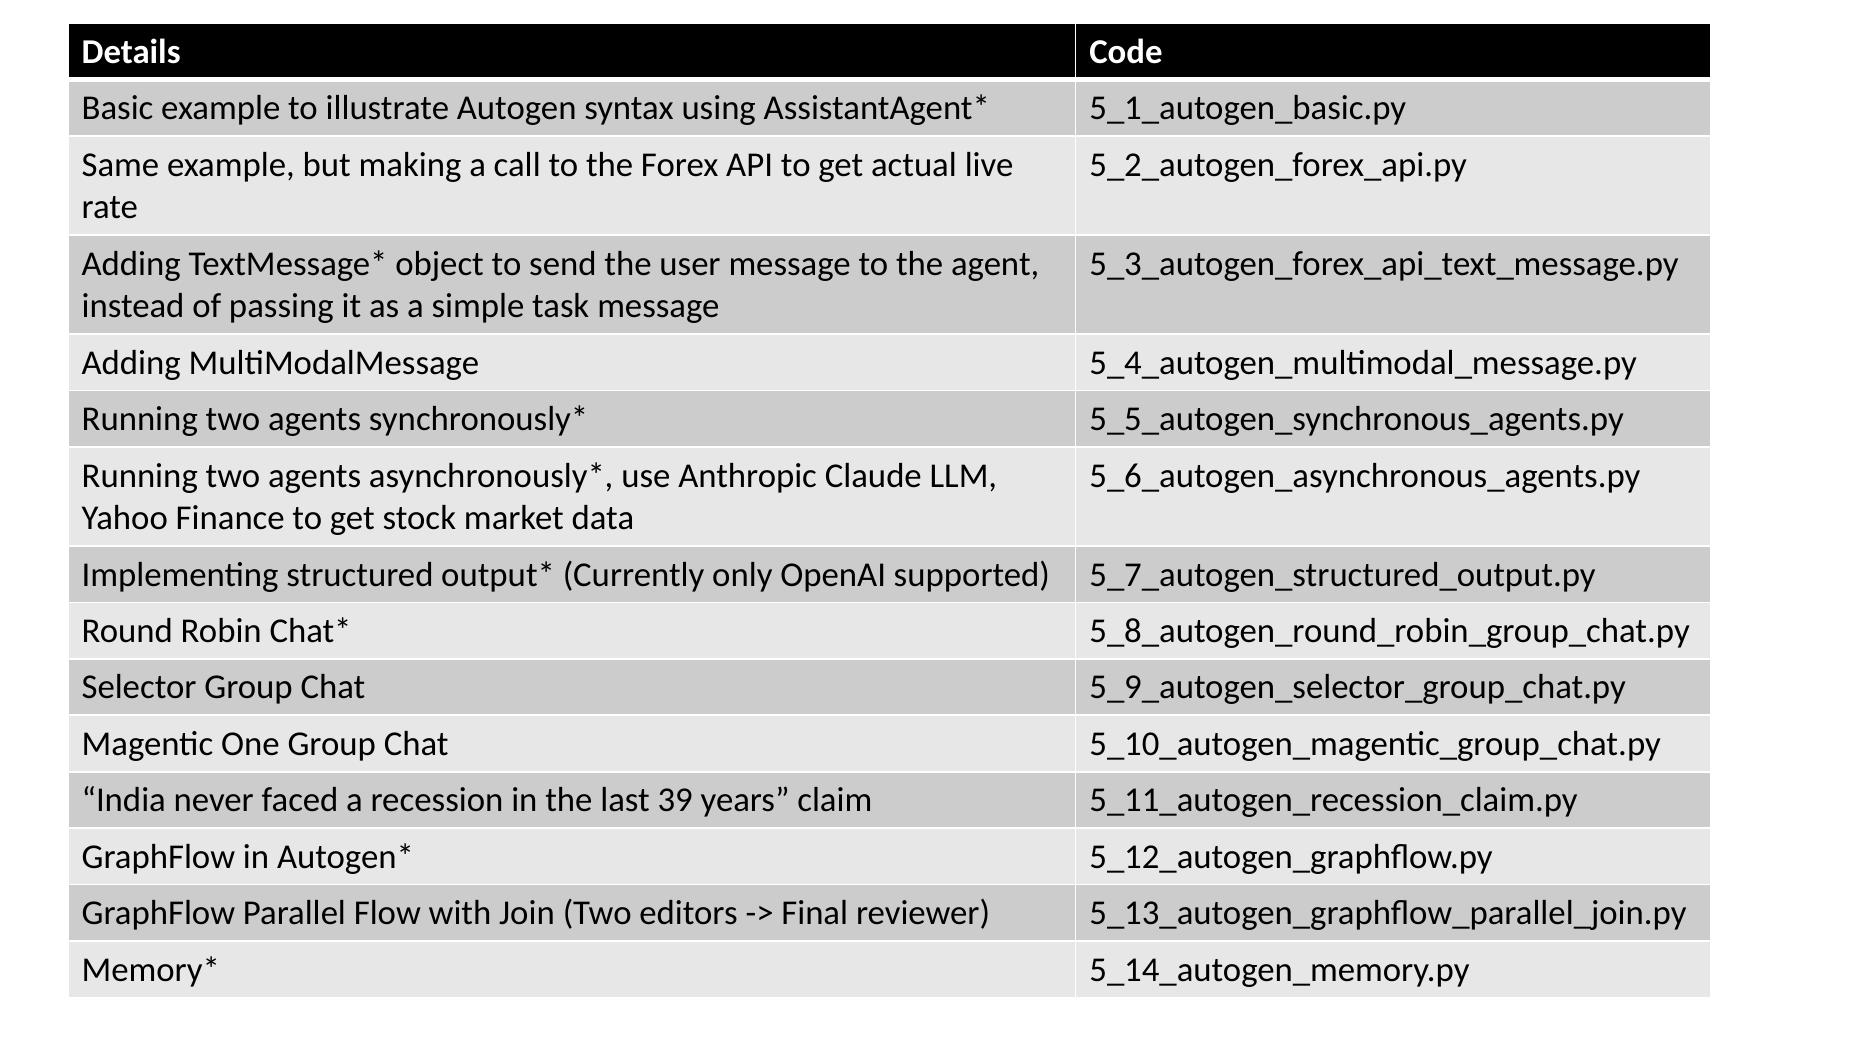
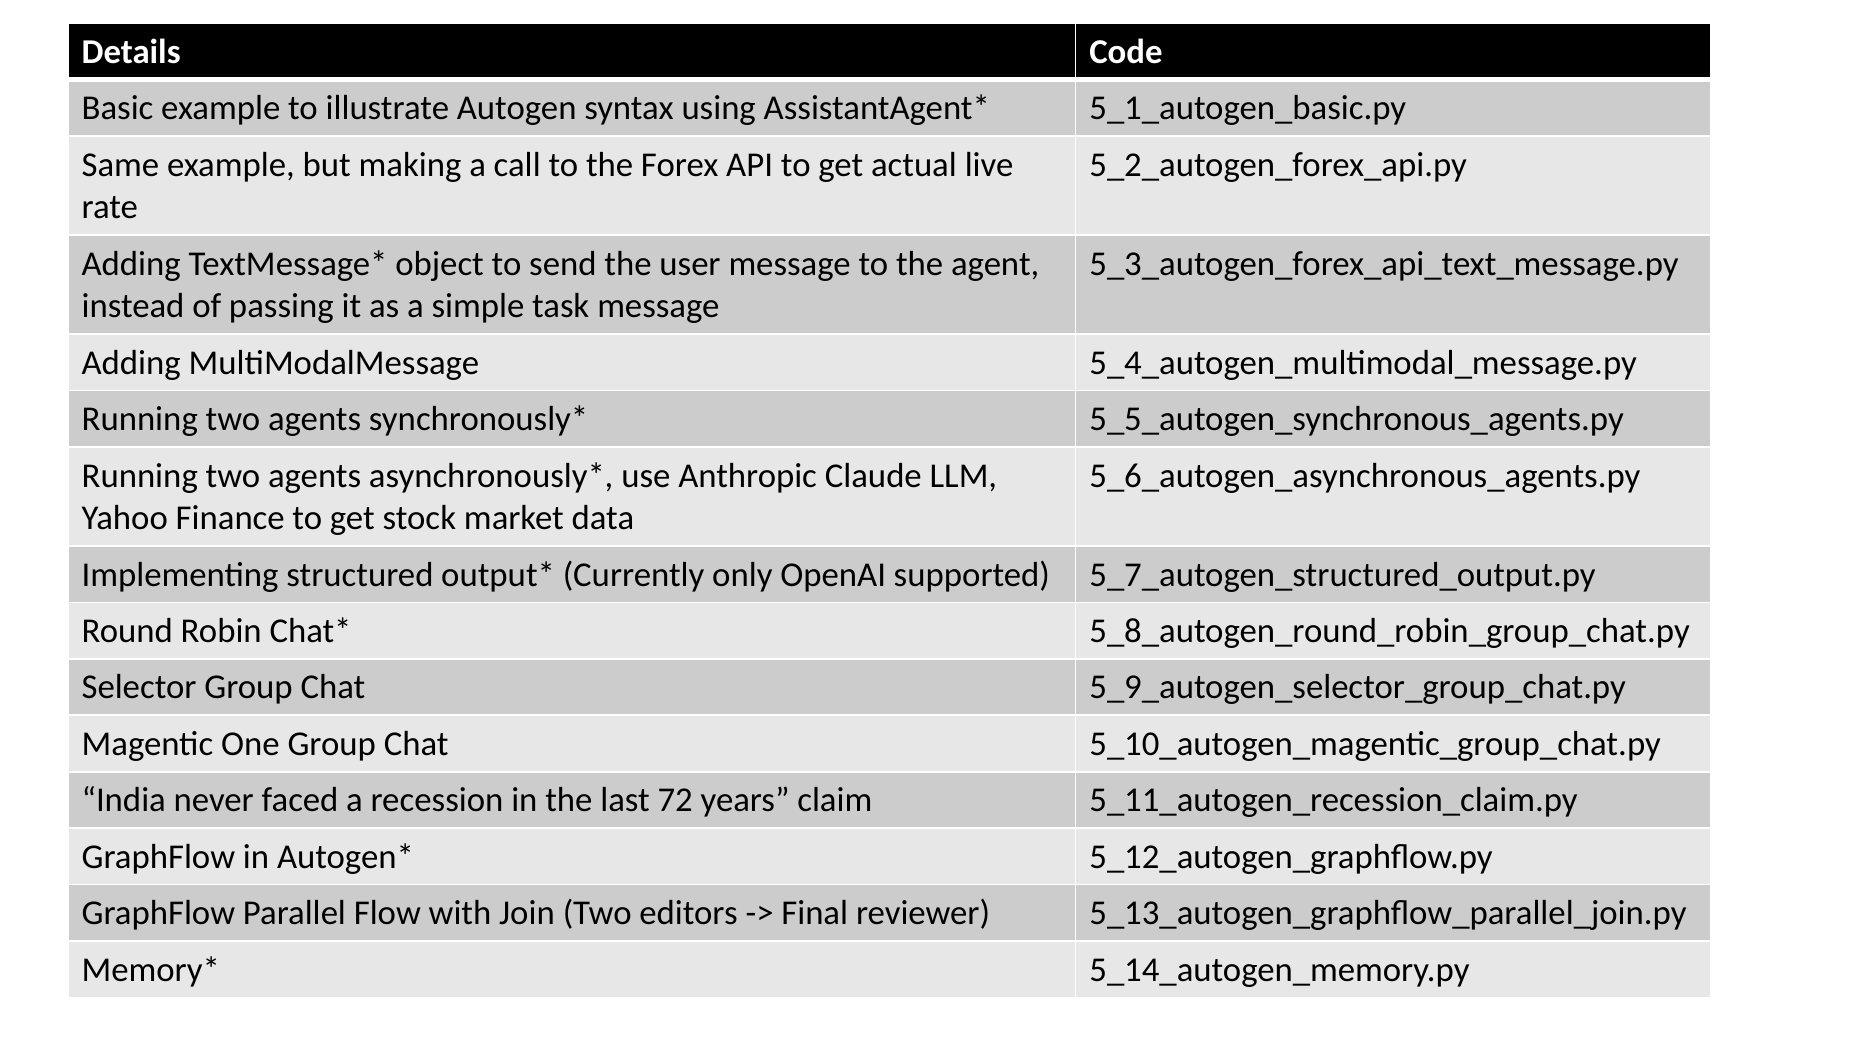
39: 39 -> 72
